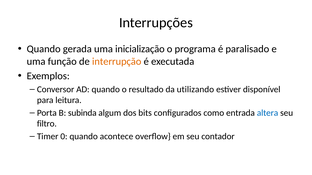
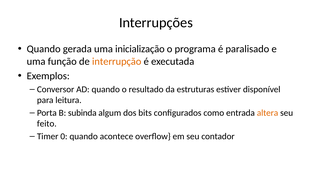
utilizando: utilizando -> estruturas
altera colour: blue -> orange
filtro: filtro -> feito
